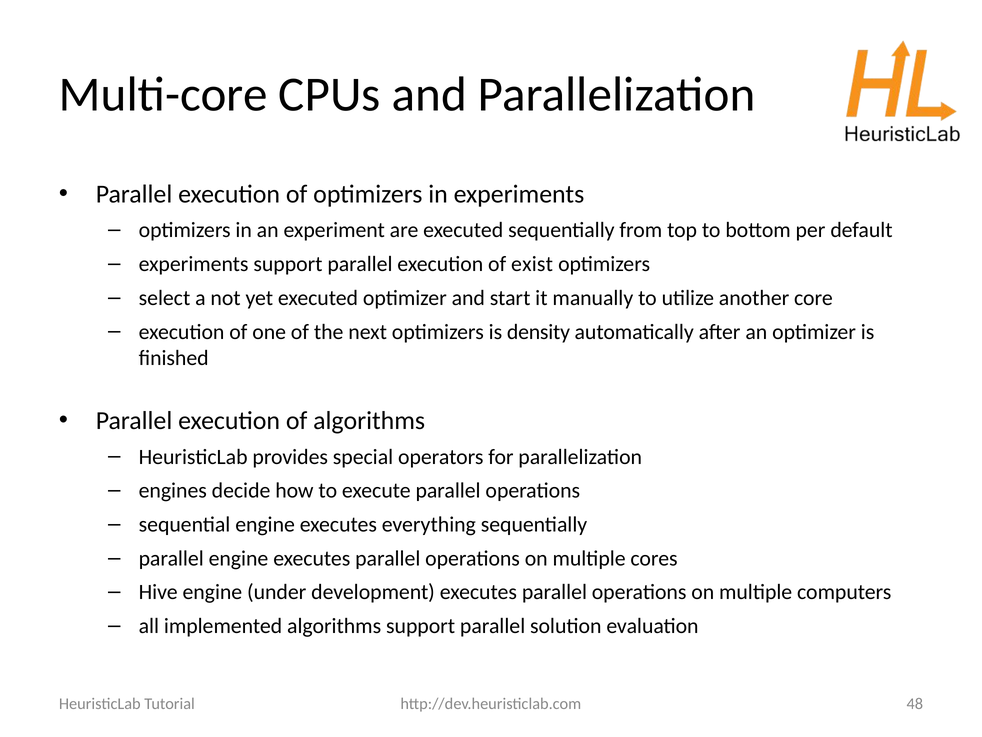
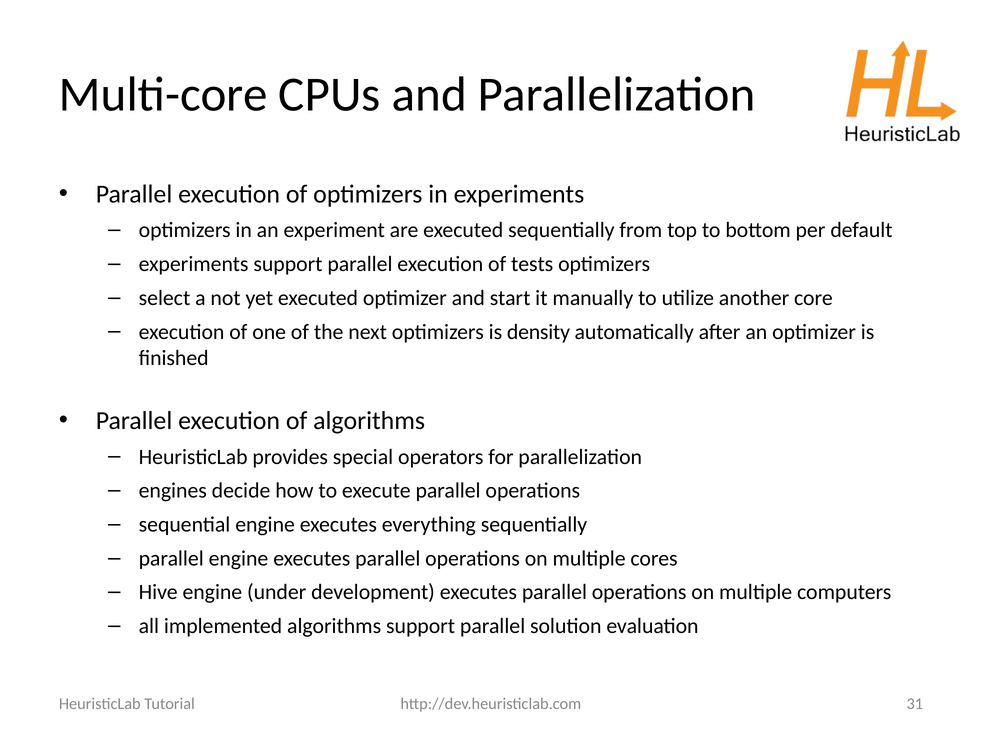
exist: exist -> tests
48: 48 -> 31
